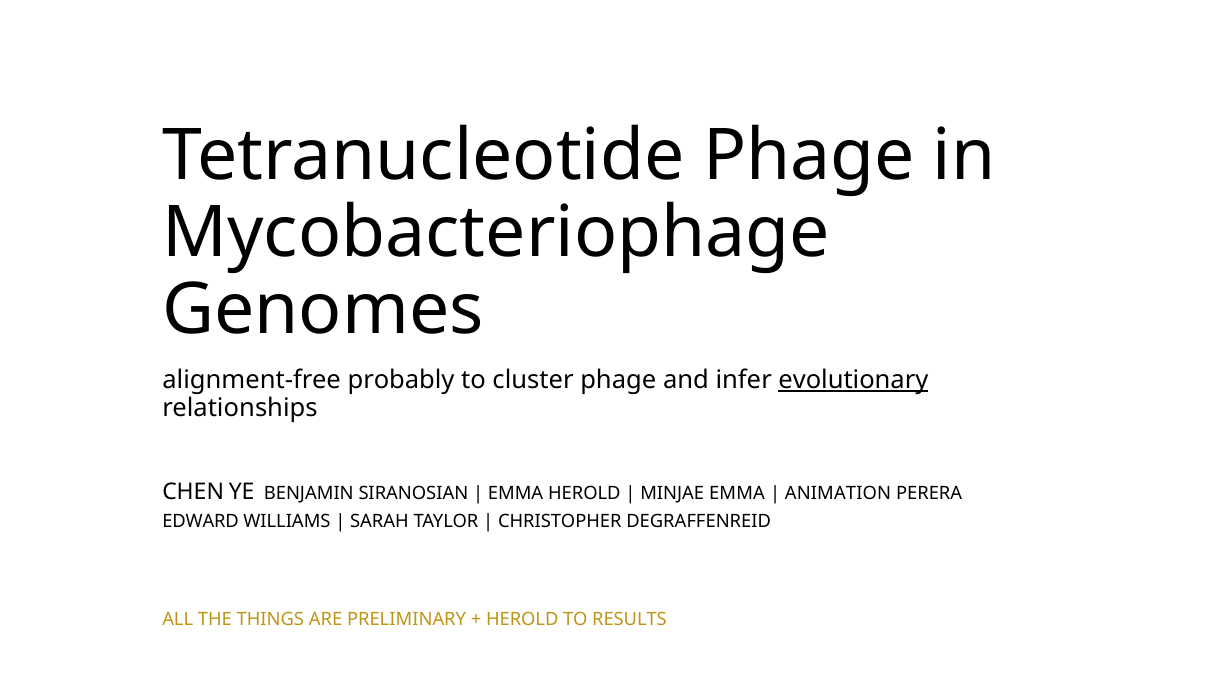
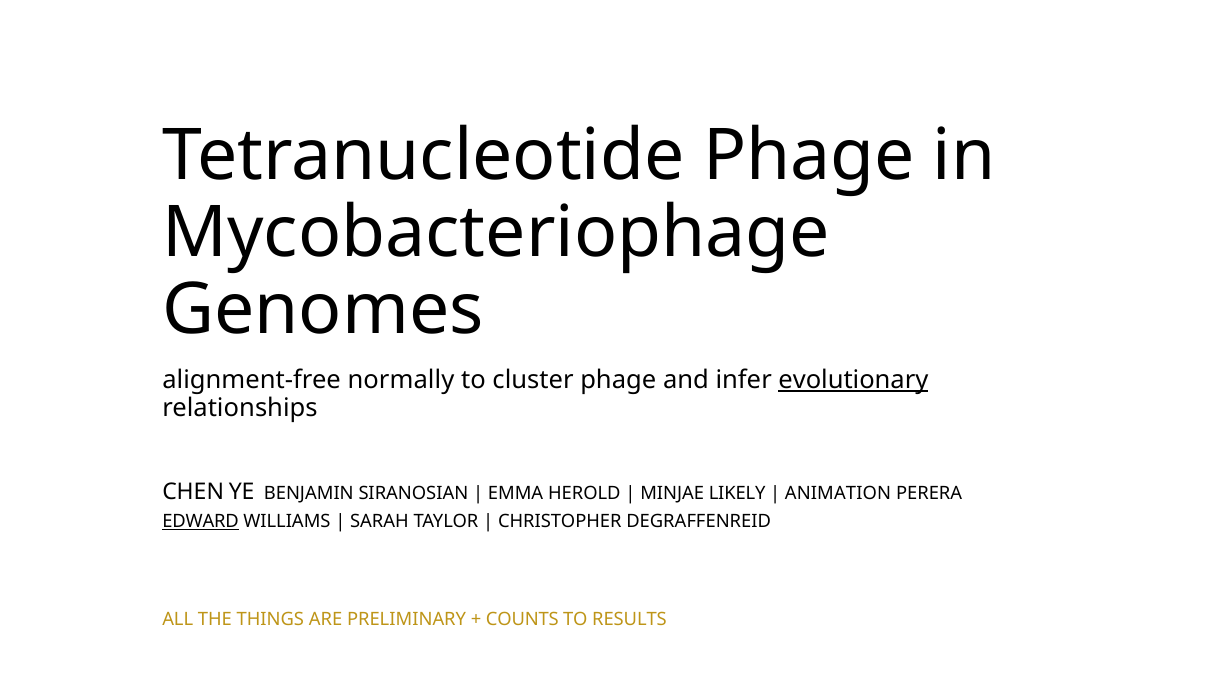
probably: probably -> normally
MINJAE EMMA: EMMA -> LIKELY
EDWARD underline: none -> present
HEROLD at (522, 620): HEROLD -> COUNTS
